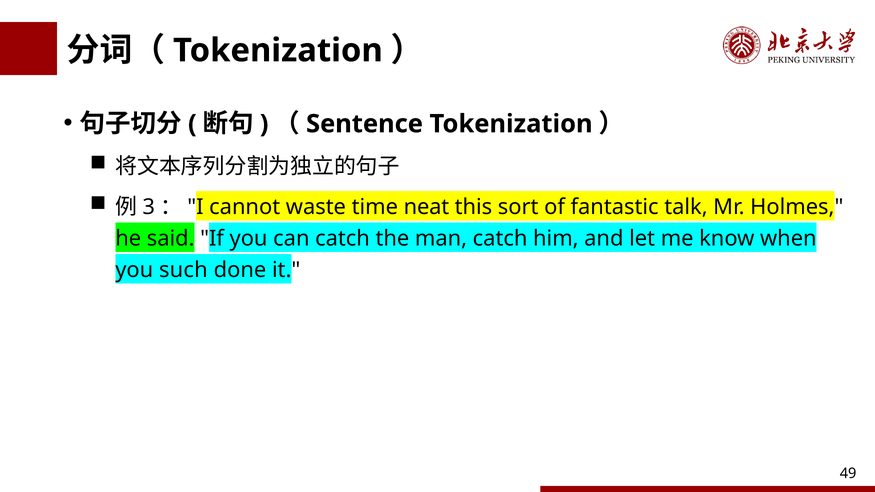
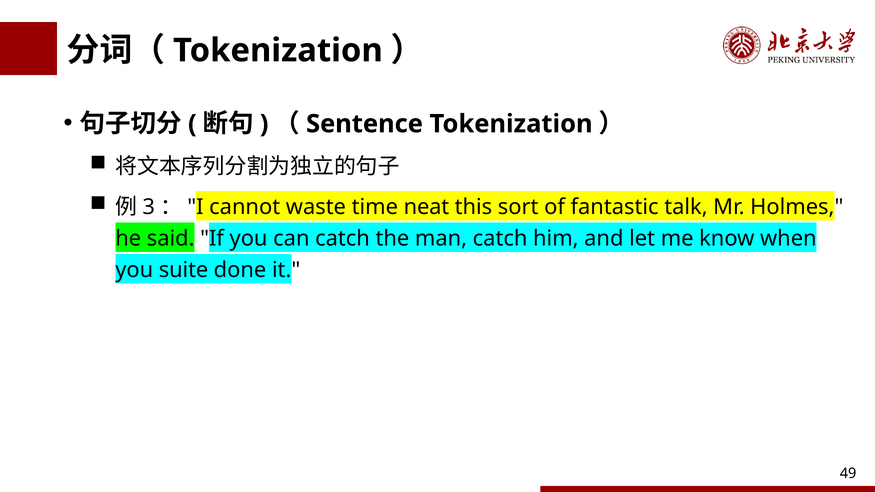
such: such -> suite
